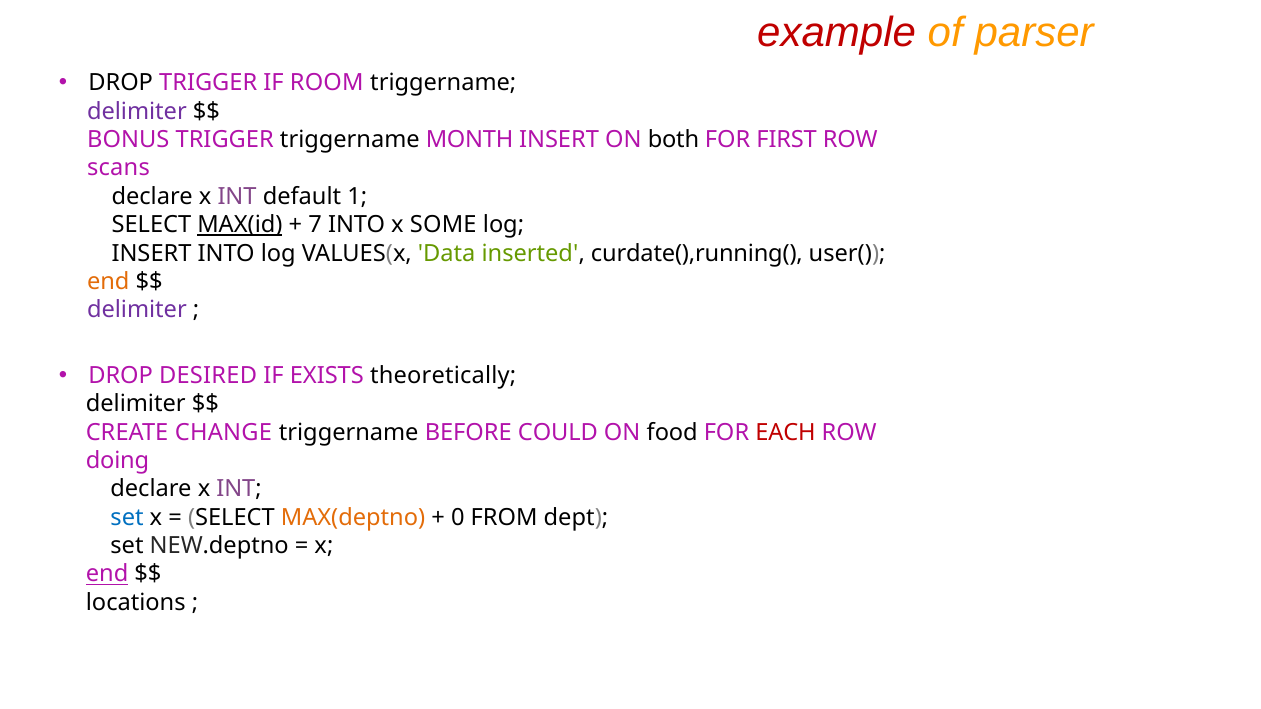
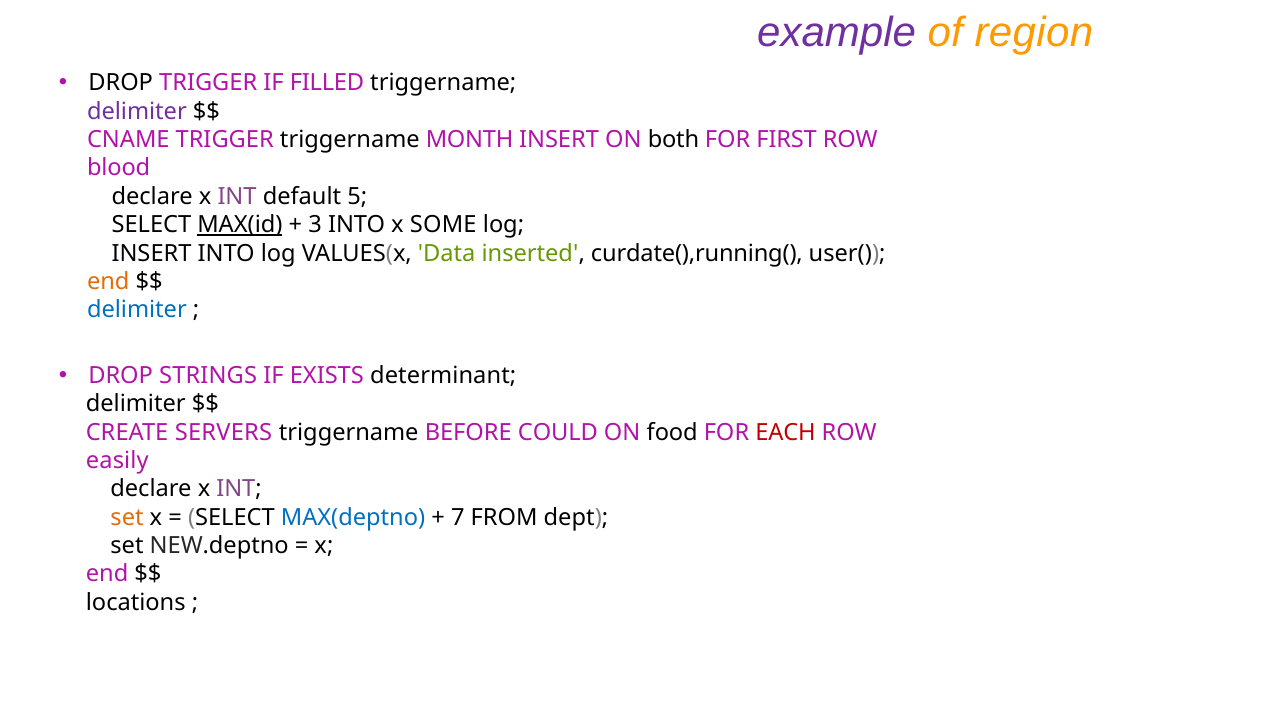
example colour: red -> purple
parser: parser -> region
ROOM: ROOM -> FILLED
BONUS: BONUS -> CNAME
scans: scans -> blood
1: 1 -> 5
7: 7 -> 3
delimiter at (137, 310) colour: purple -> blue
DESIRED: DESIRED -> STRINGS
theoretically: theoretically -> determinant
CHANGE: CHANGE -> SERVERS
doing: doing -> easily
set at (127, 518) colour: blue -> orange
MAX(deptno colour: orange -> blue
0: 0 -> 7
end at (107, 574) underline: present -> none
